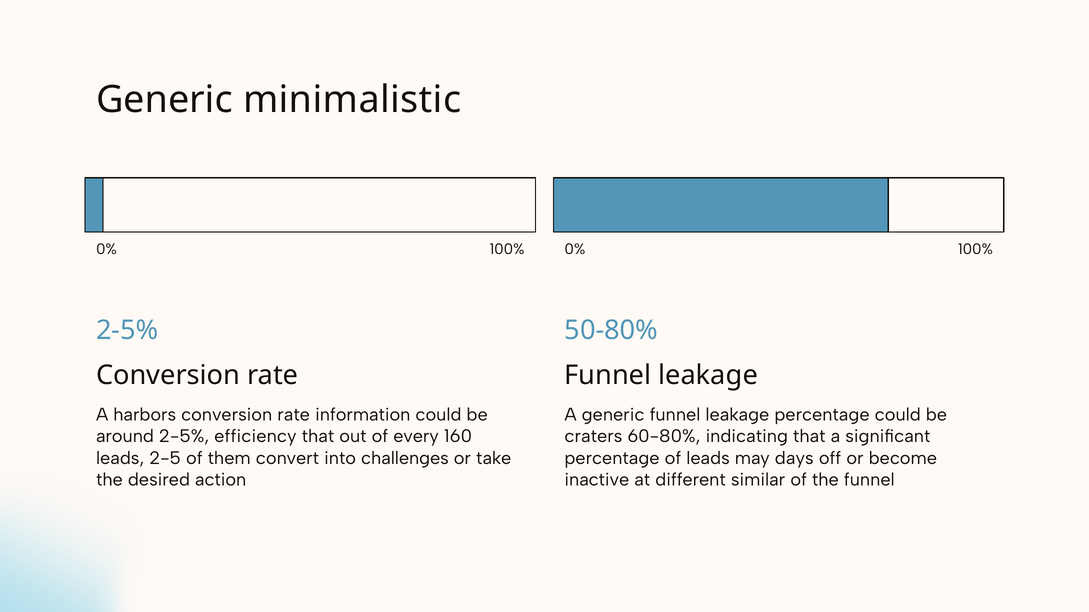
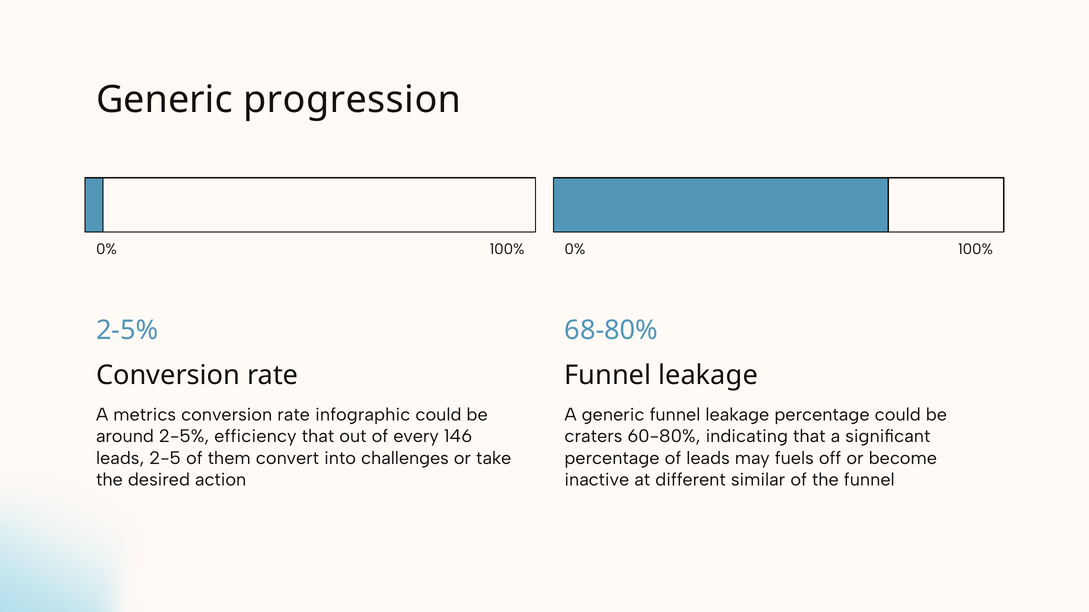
minimalistic: minimalistic -> progression
50-80%: 50-80% -> 68-80%
harbors: harbors -> metrics
information: information -> infographic
160: 160 -> 146
days: days -> fuels
